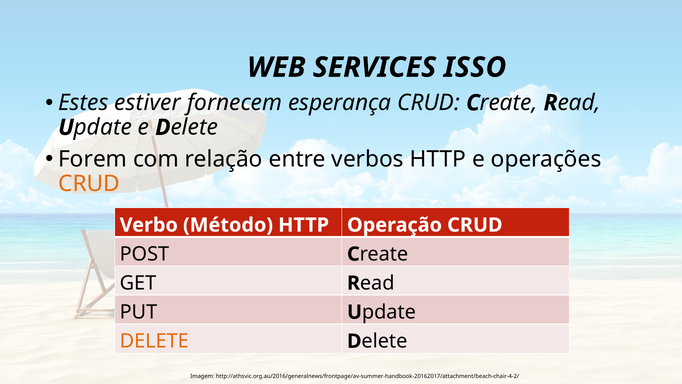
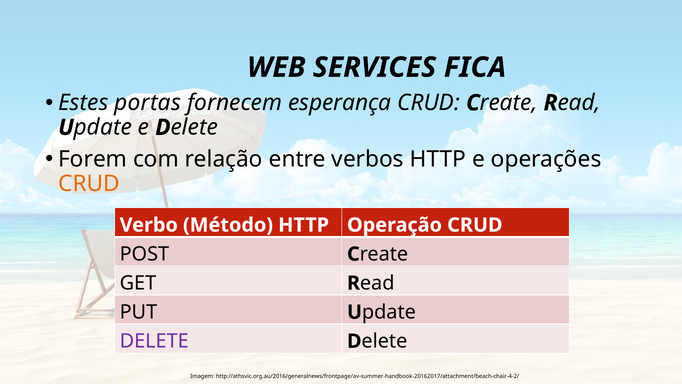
ISSO: ISSO -> FICA
estiver: estiver -> portas
DELETE colour: orange -> purple
